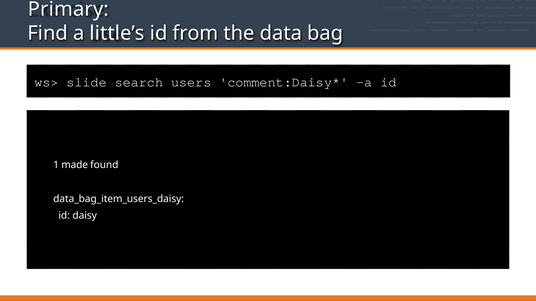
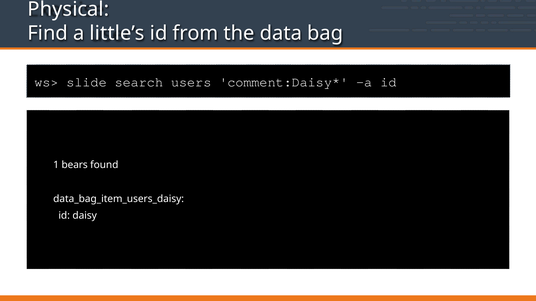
Primary: Primary -> Physical
made: made -> bears
